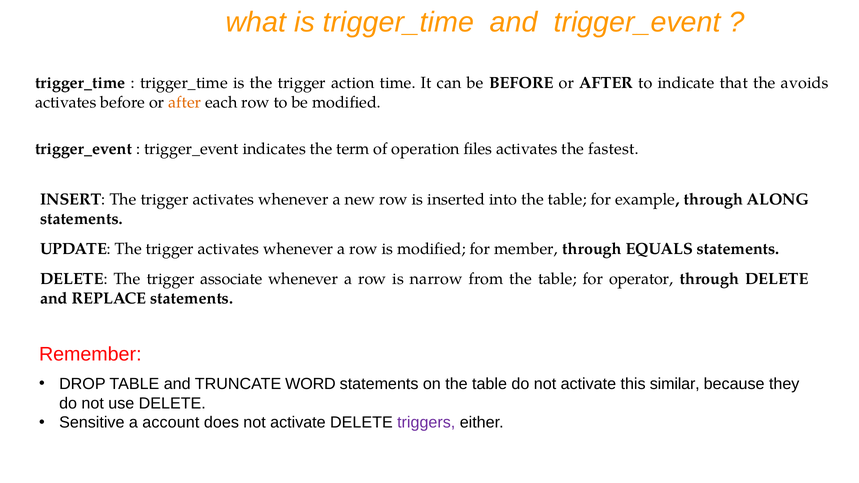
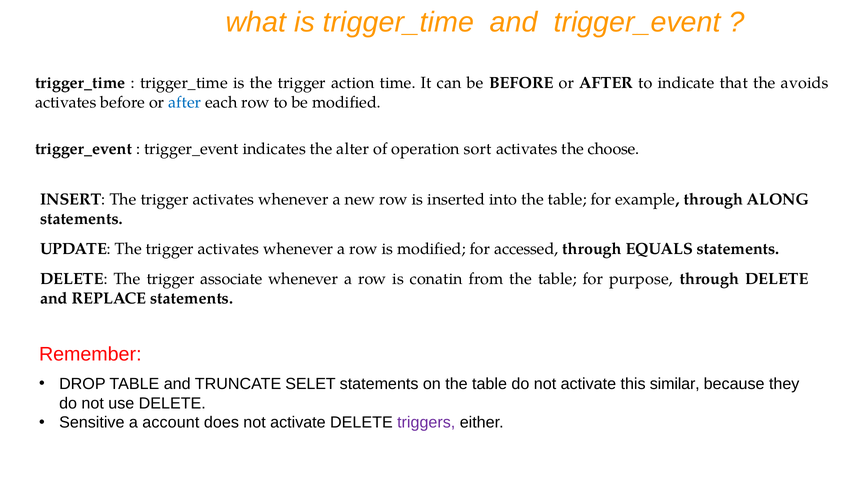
after at (185, 102) colour: orange -> blue
term: term -> alter
files: files -> sort
fastest: fastest -> choose
member: member -> accessed
narrow: narrow -> conatin
operator: operator -> purpose
WORD: WORD -> SELET
